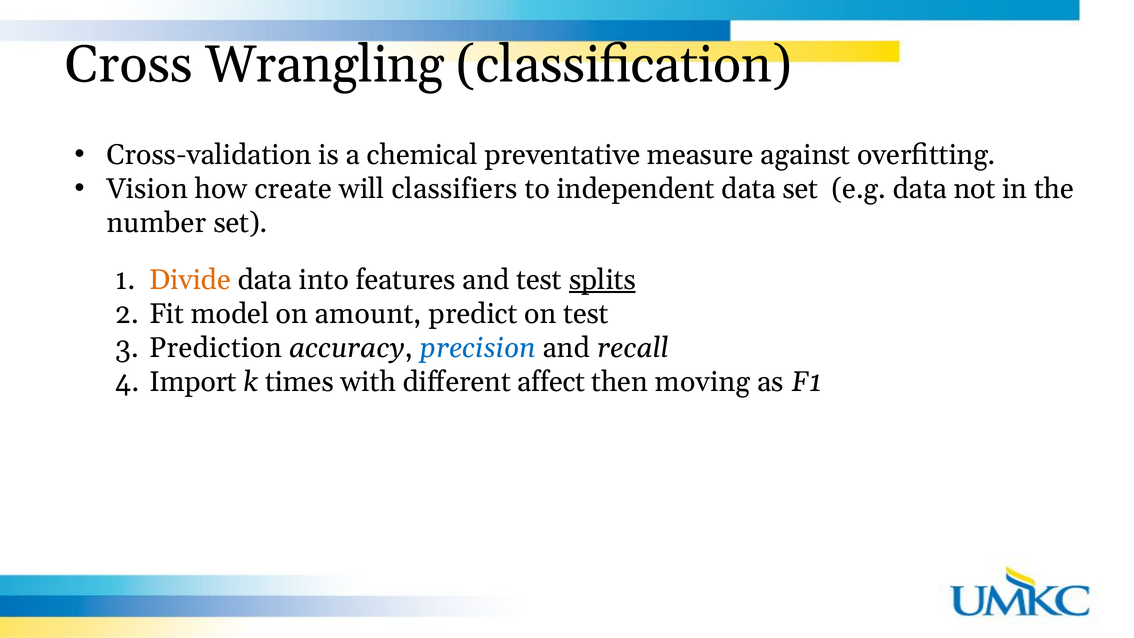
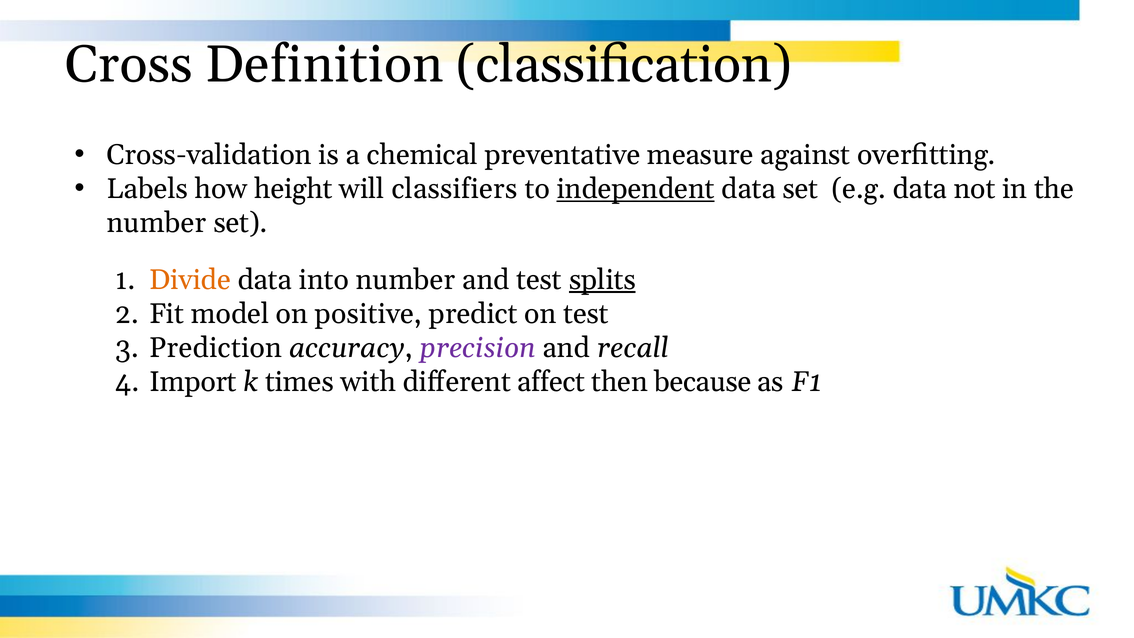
Wrangling: Wrangling -> Definition
Vision: Vision -> Labels
create: create -> height
independent underline: none -> present
into features: features -> number
amount: amount -> positive
precision colour: blue -> purple
moving: moving -> because
